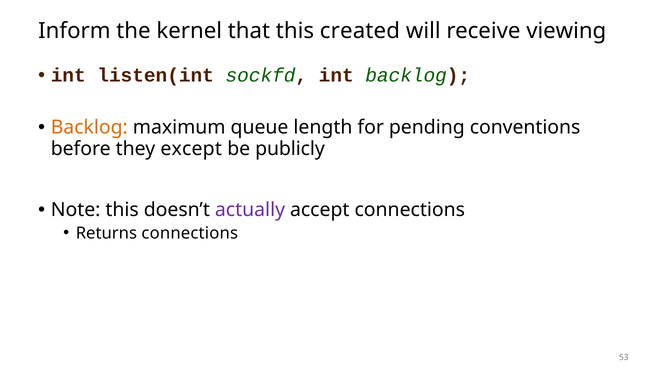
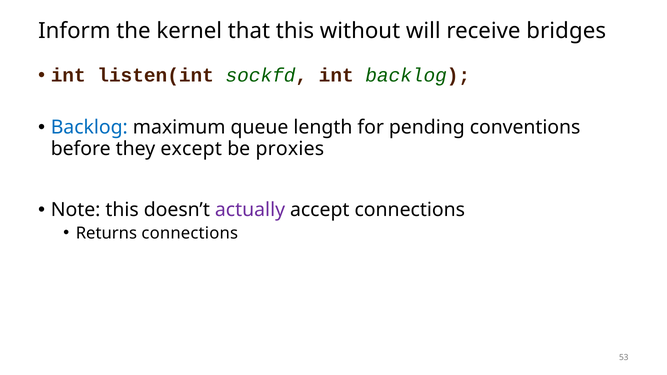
created: created -> without
viewing: viewing -> bridges
Backlog at (89, 128) colour: orange -> blue
publicly: publicly -> proxies
